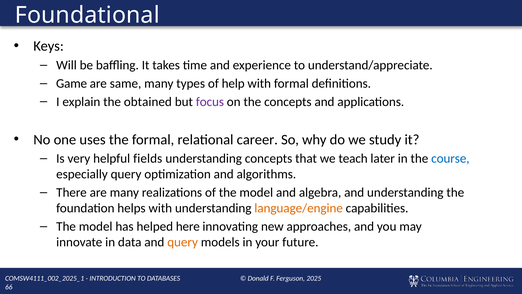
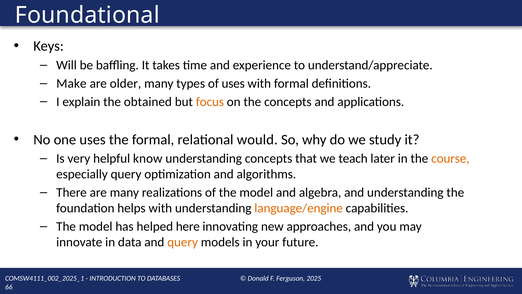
Game: Game -> Make
same: same -> older
of help: help -> uses
focus colour: purple -> orange
career: career -> would
fields: fields -> know
course colour: blue -> orange
